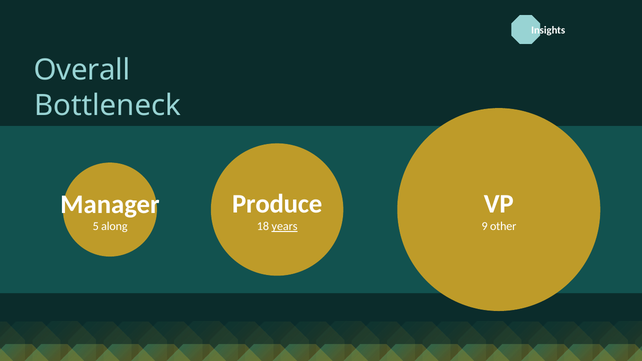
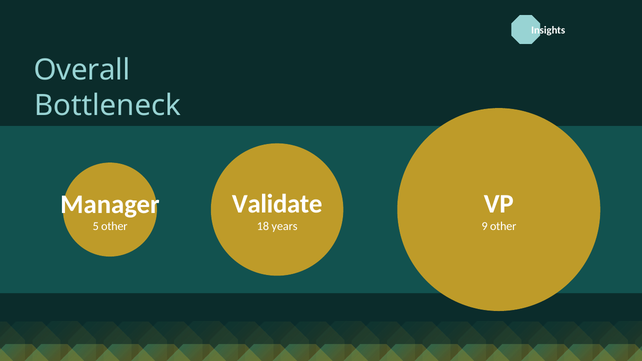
Produce: Produce -> Validate
years underline: present -> none
5 along: along -> other
